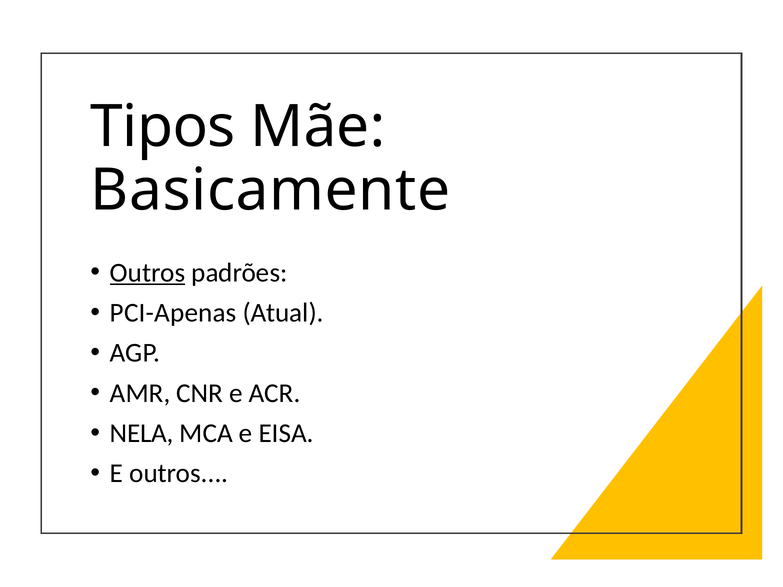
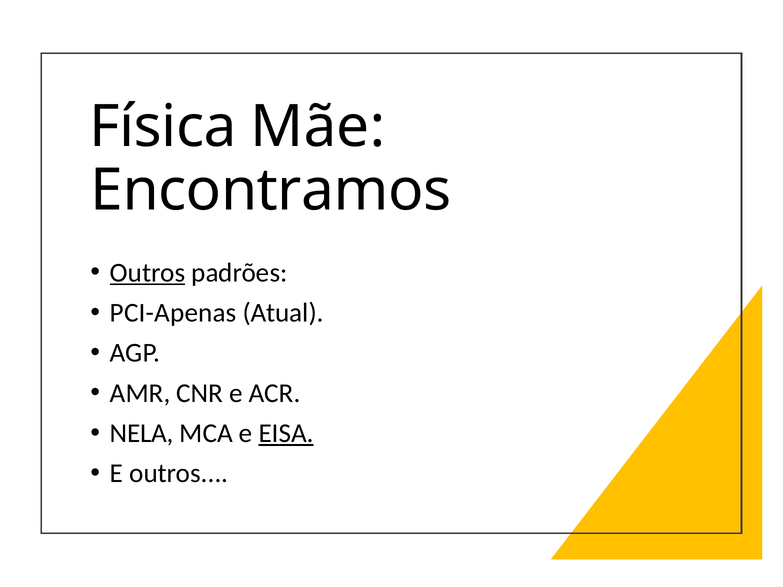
Tipos: Tipos -> Física
Basicamente: Basicamente -> Encontramos
EISA underline: none -> present
